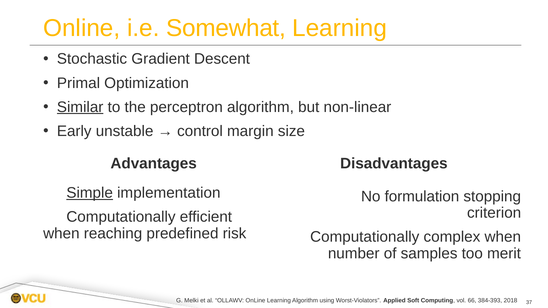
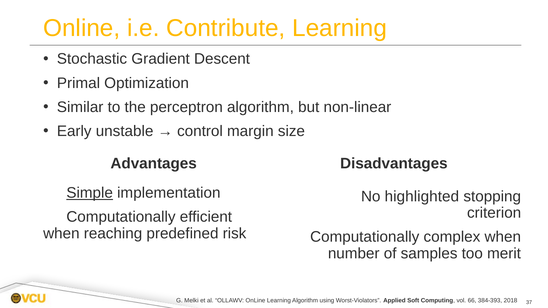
Somewhat: Somewhat -> Contribute
Similar underline: present -> none
formulation: formulation -> highlighted
